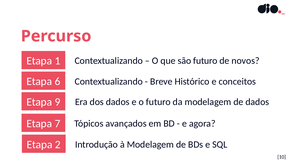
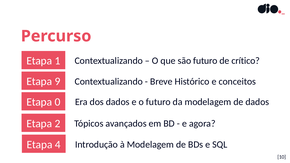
novos: novos -> crítico
6: 6 -> 9
9: 9 -> 0
7: 7 -> 2
2: 2 -> 4
